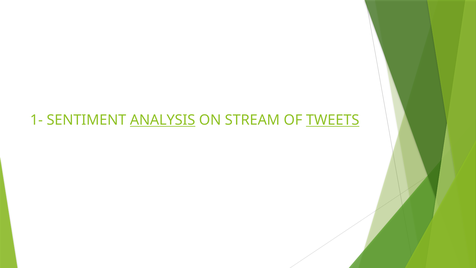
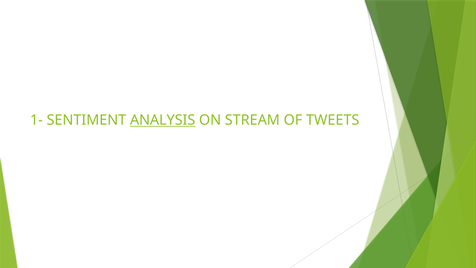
TWEETS underline: present -> none
